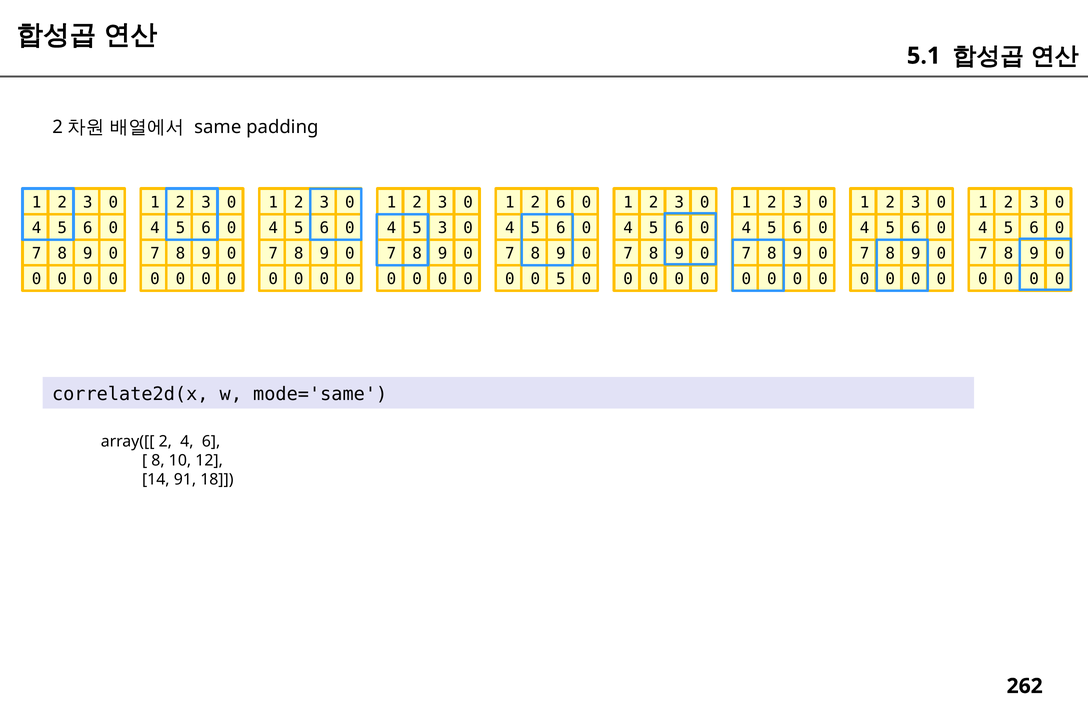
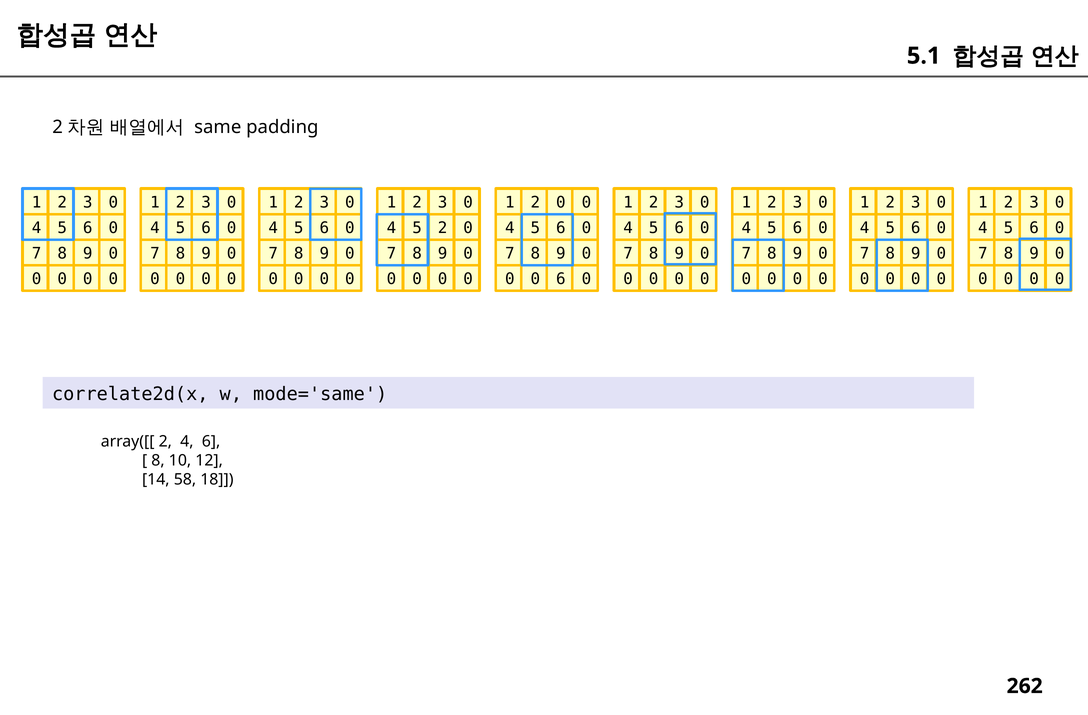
2 6: 6 -> 0
5 3: 3 -> 2
0 5: 5 -> 6
91: 91 -> 58
